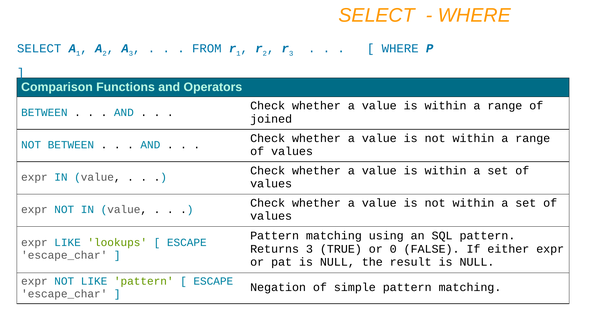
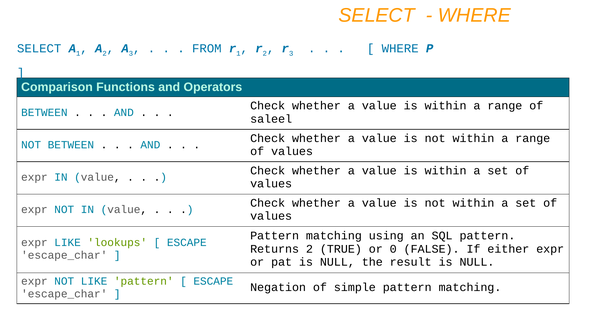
joined: joined -> saleel
Returns 3: 3 -> 2
